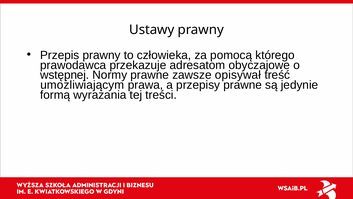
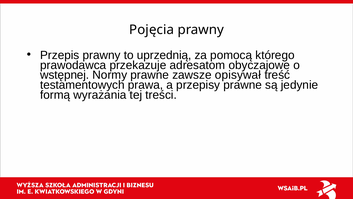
Ustawy: Ustawy -> Pojęcia
człowieka: człowieka -> uprzednią
umożliwiającym: umożliwiającym -> testamentowych
